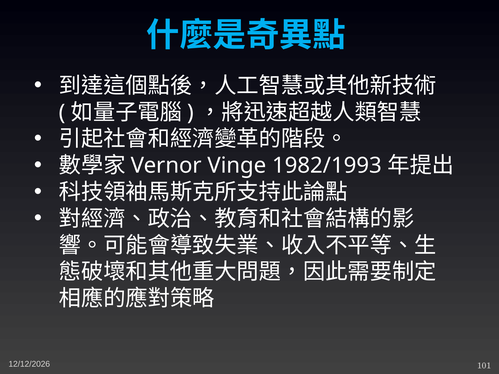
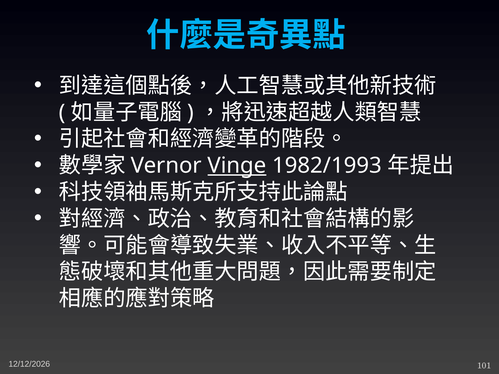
Vinge underline: none -> present
